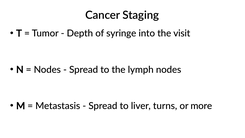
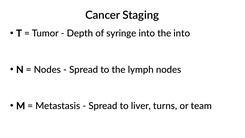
the visit: visit -> into
more: more -> team
